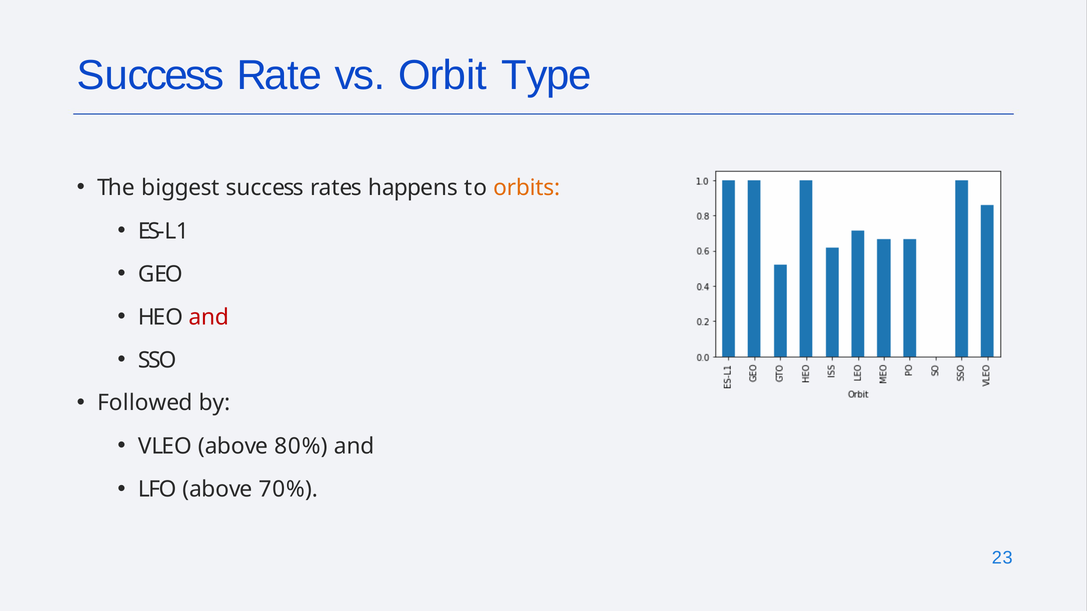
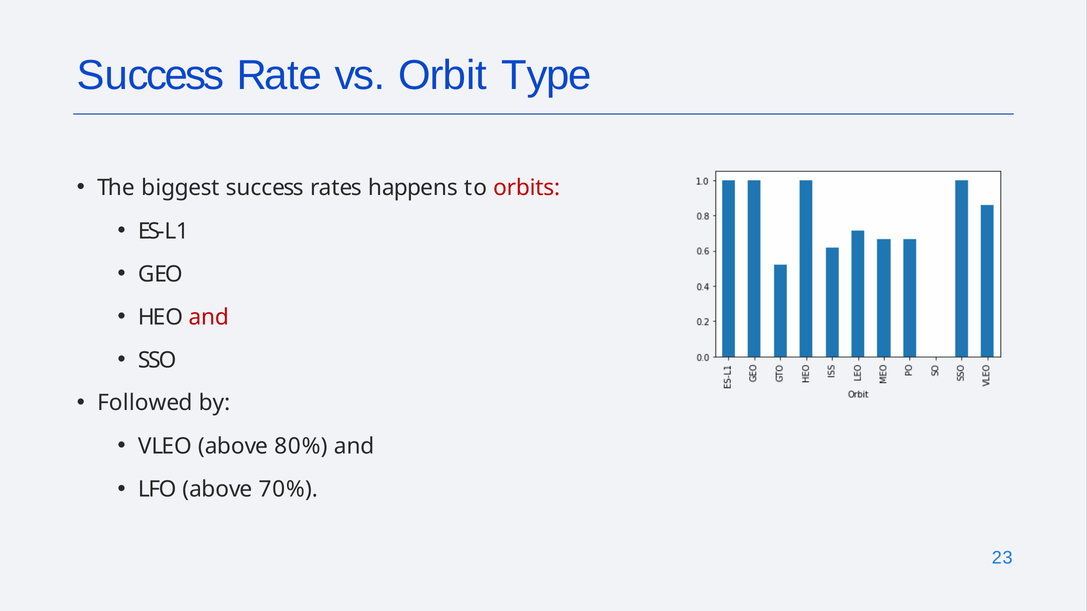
orbits colour: orange -> red
